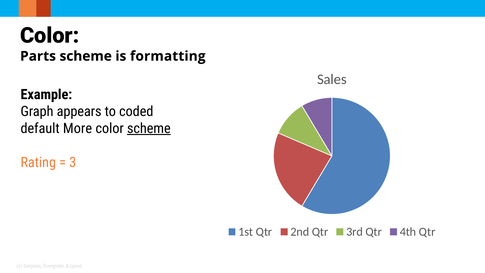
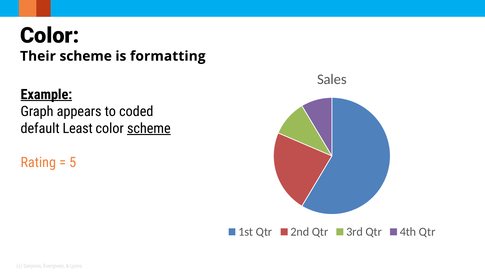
Parts: Parts -> Their
Example underline: none -> present
More: More -> Least
3: 3 -> 5
